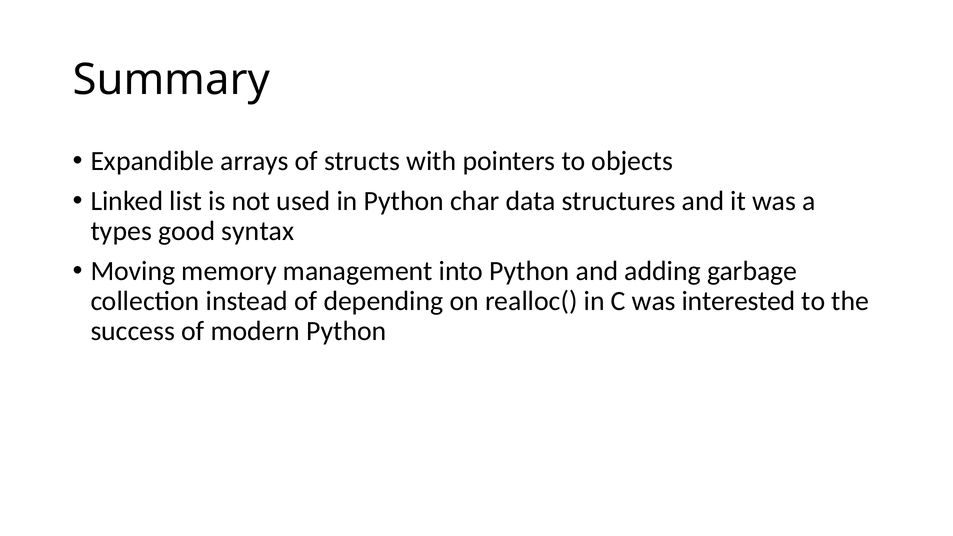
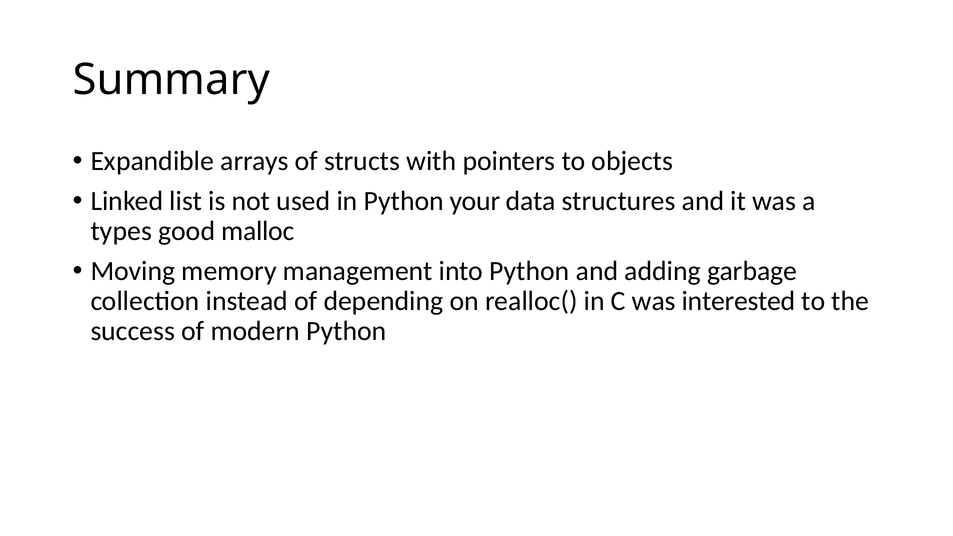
char: char -> your
syntax: syntax -> malloc
